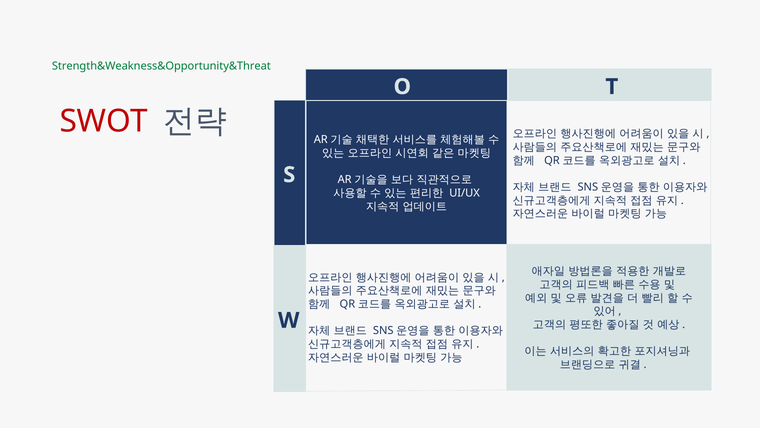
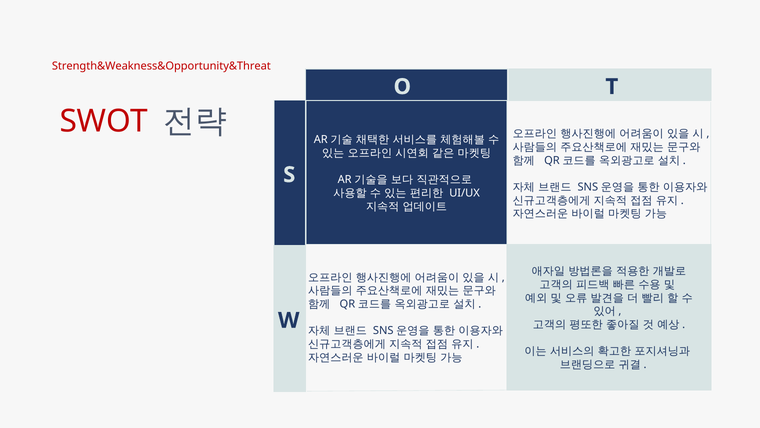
Strength&Weakness&Opportunity&Threat colour: green -> red
